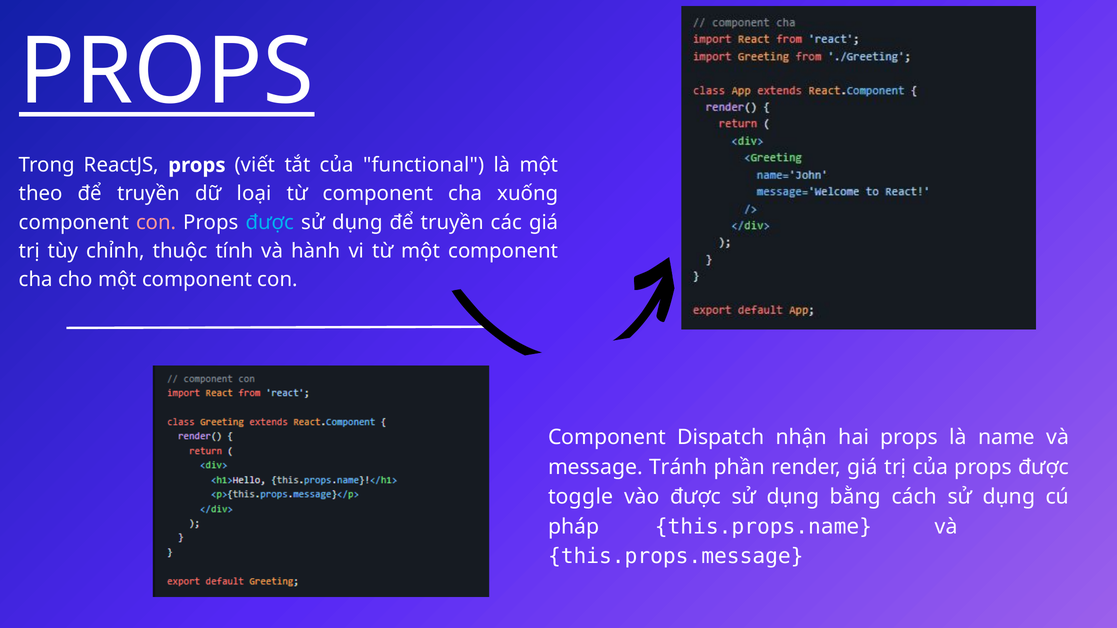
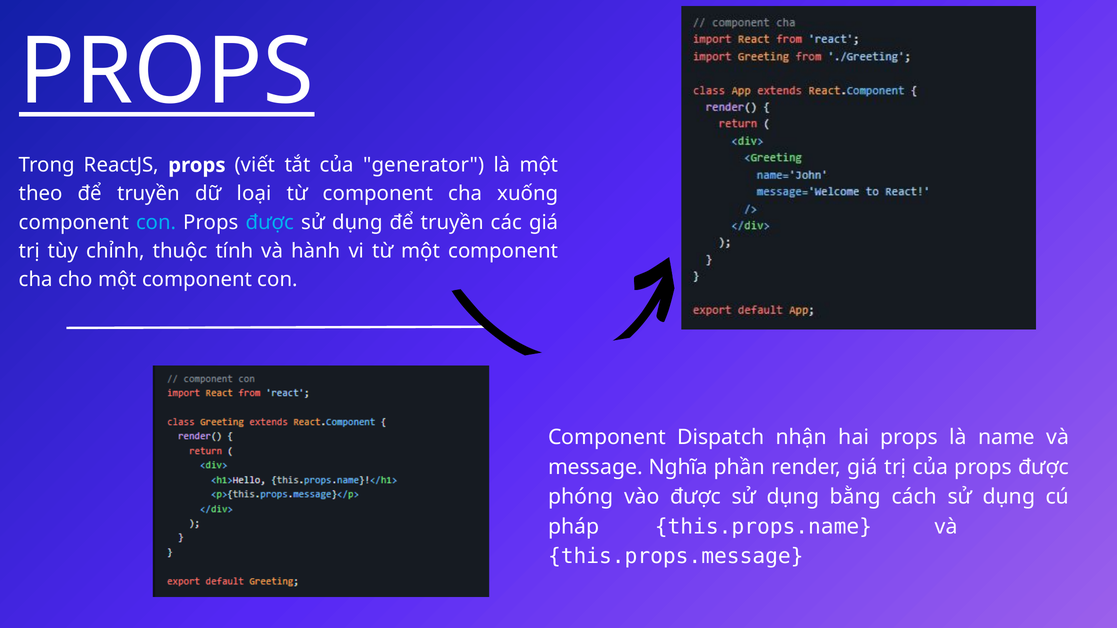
functional: functional -> generator
con at (156, 222) colour: pink -> light blue
Tránh: Tránh -> Nghĩa
toggle: toggle -> phóng
